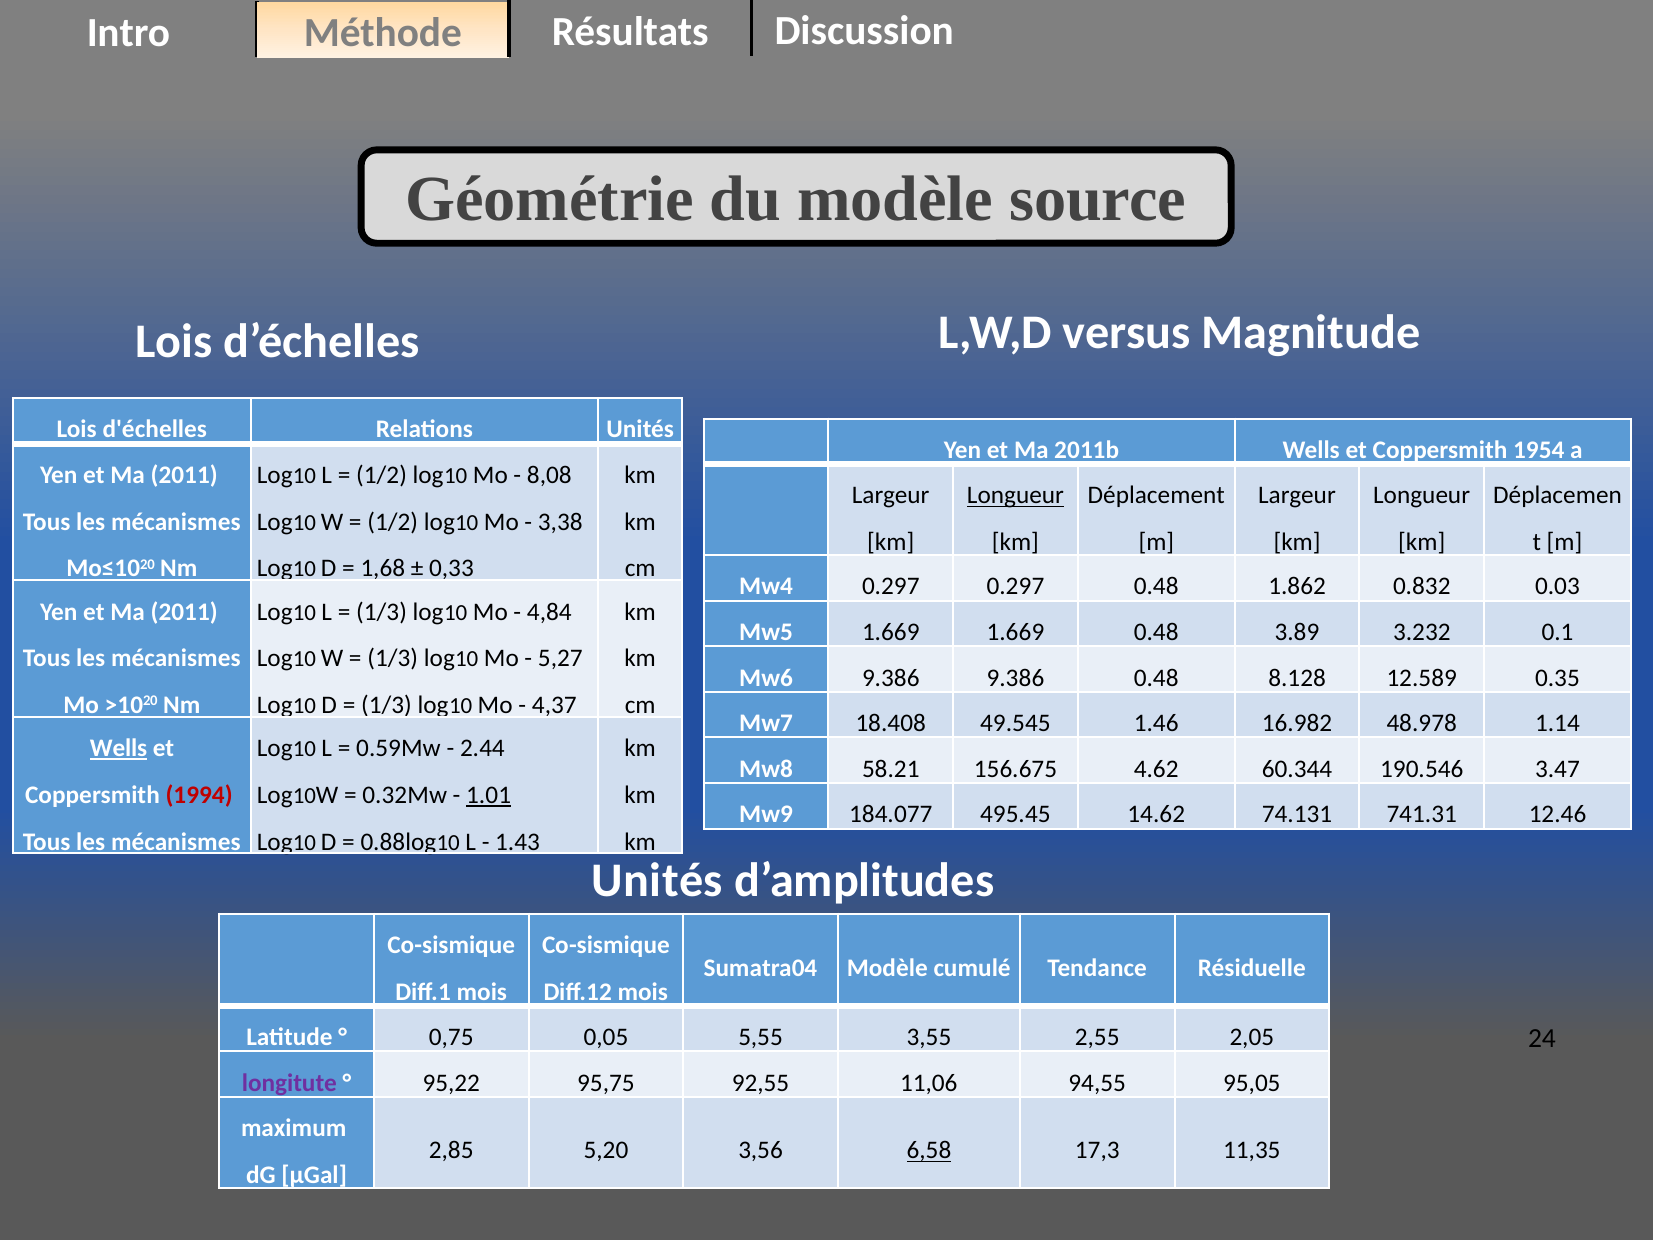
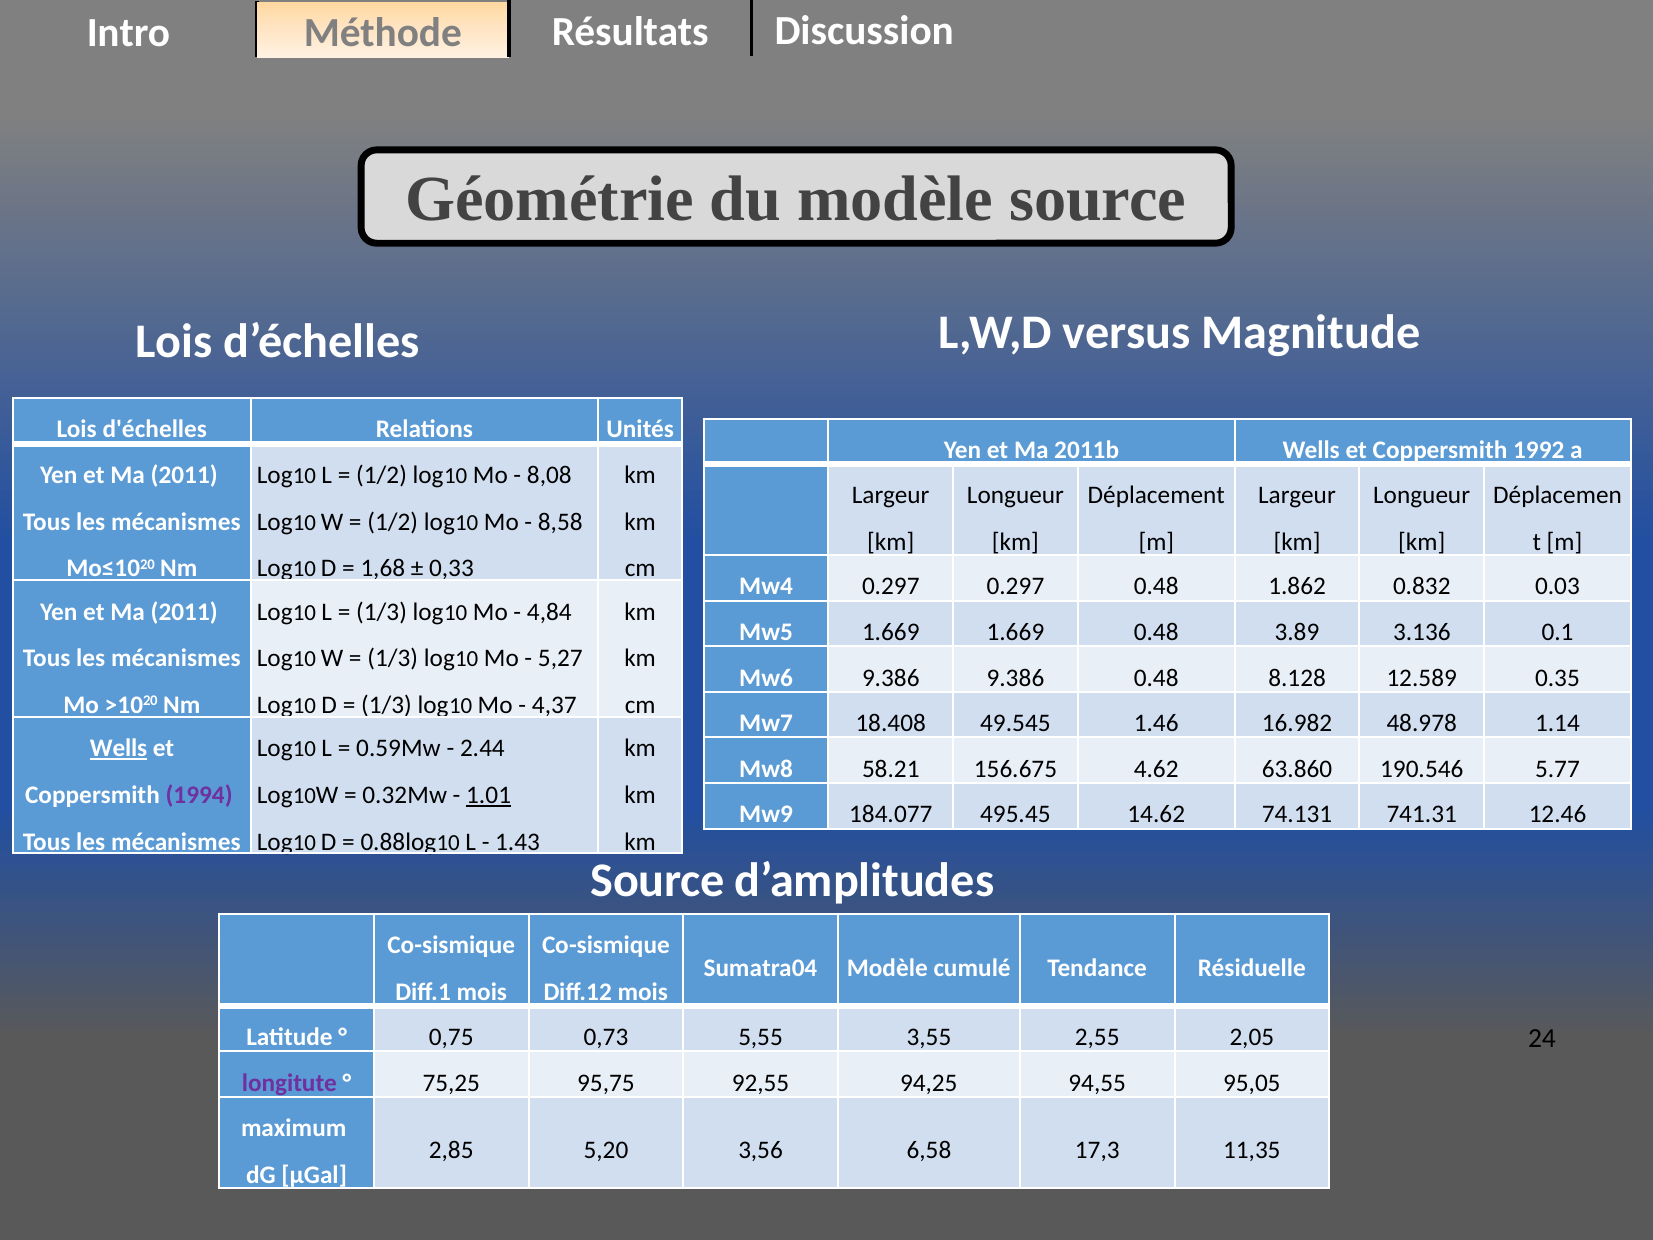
1954: 1954 -> 1992
Longueur at (1015, 495) underline: present -> none
3,38: 3,38 -> 8,58
3.232: 3.232 -> 3.136
60.344: 60.344 -> 63.860
3.47: 3.47 -> 5.77
1994 colour: red -> purple
Unités at (657, 880): Unités -> Source
0,05: 0,05 -> 0,73
95,22: 95,22 -> 75,25
11,06: 11,06 -> 94,25
6,58 underline: present -> none
